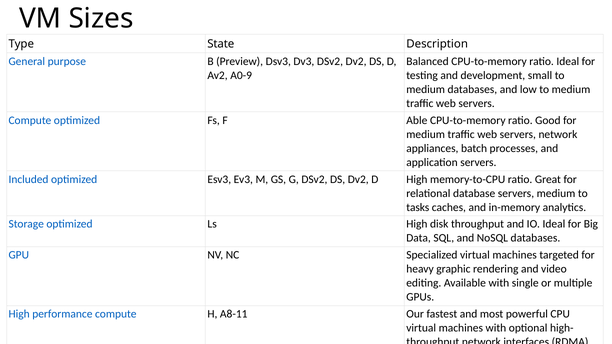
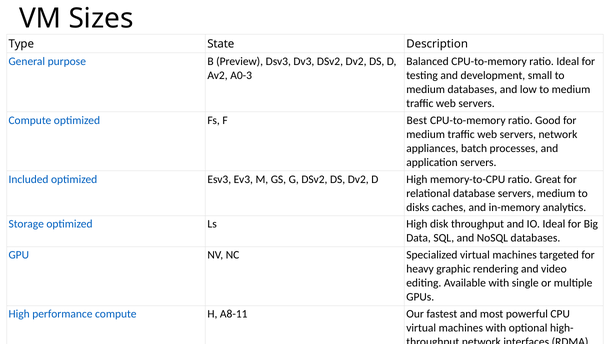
A0-9: A0-9 -> A0-3
Able: Able -> Best
tasks: tasks -> disks
